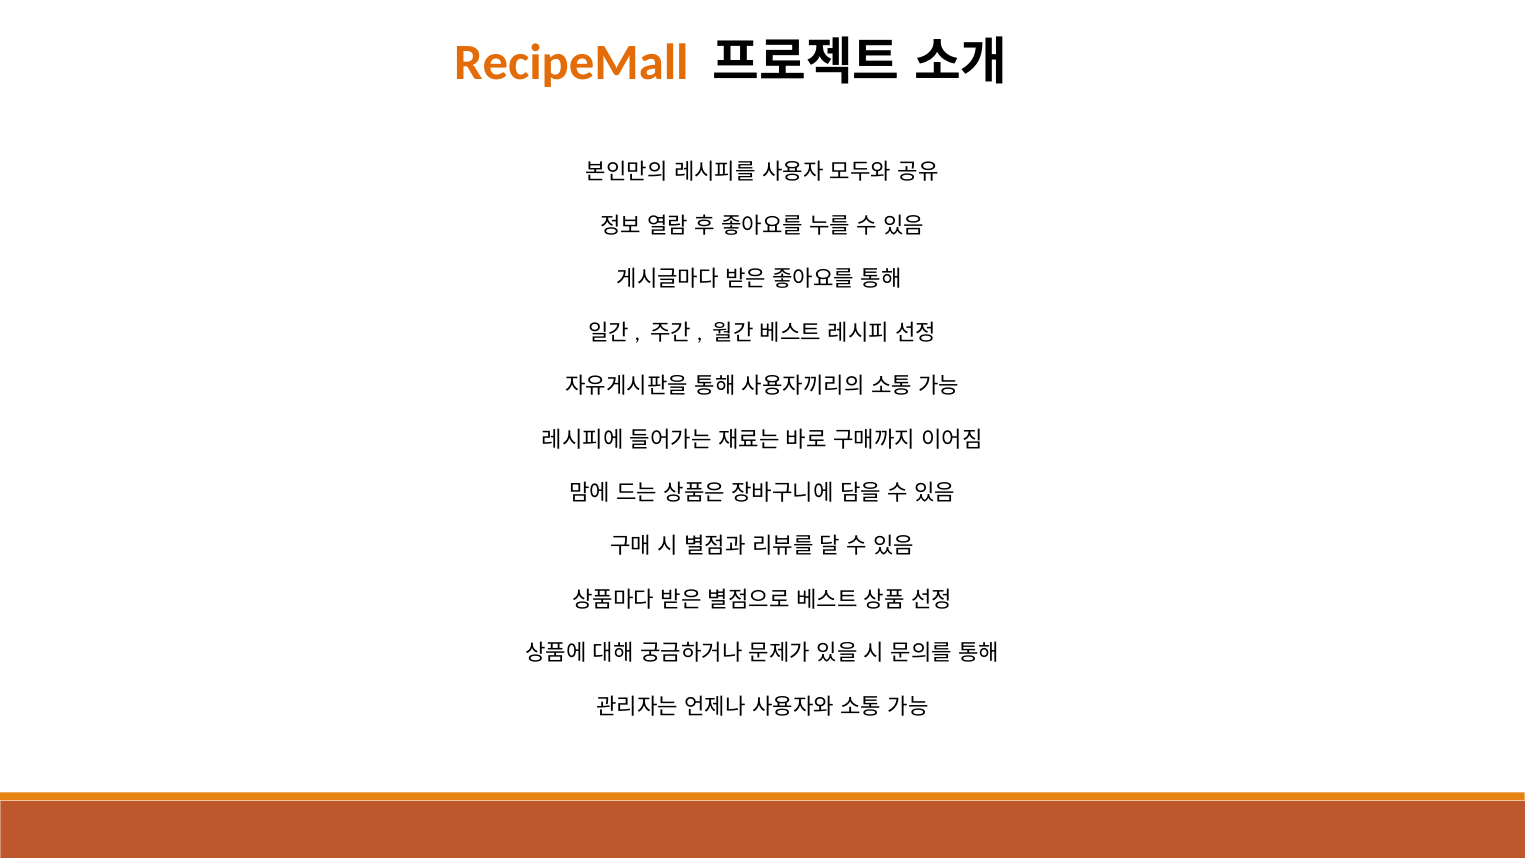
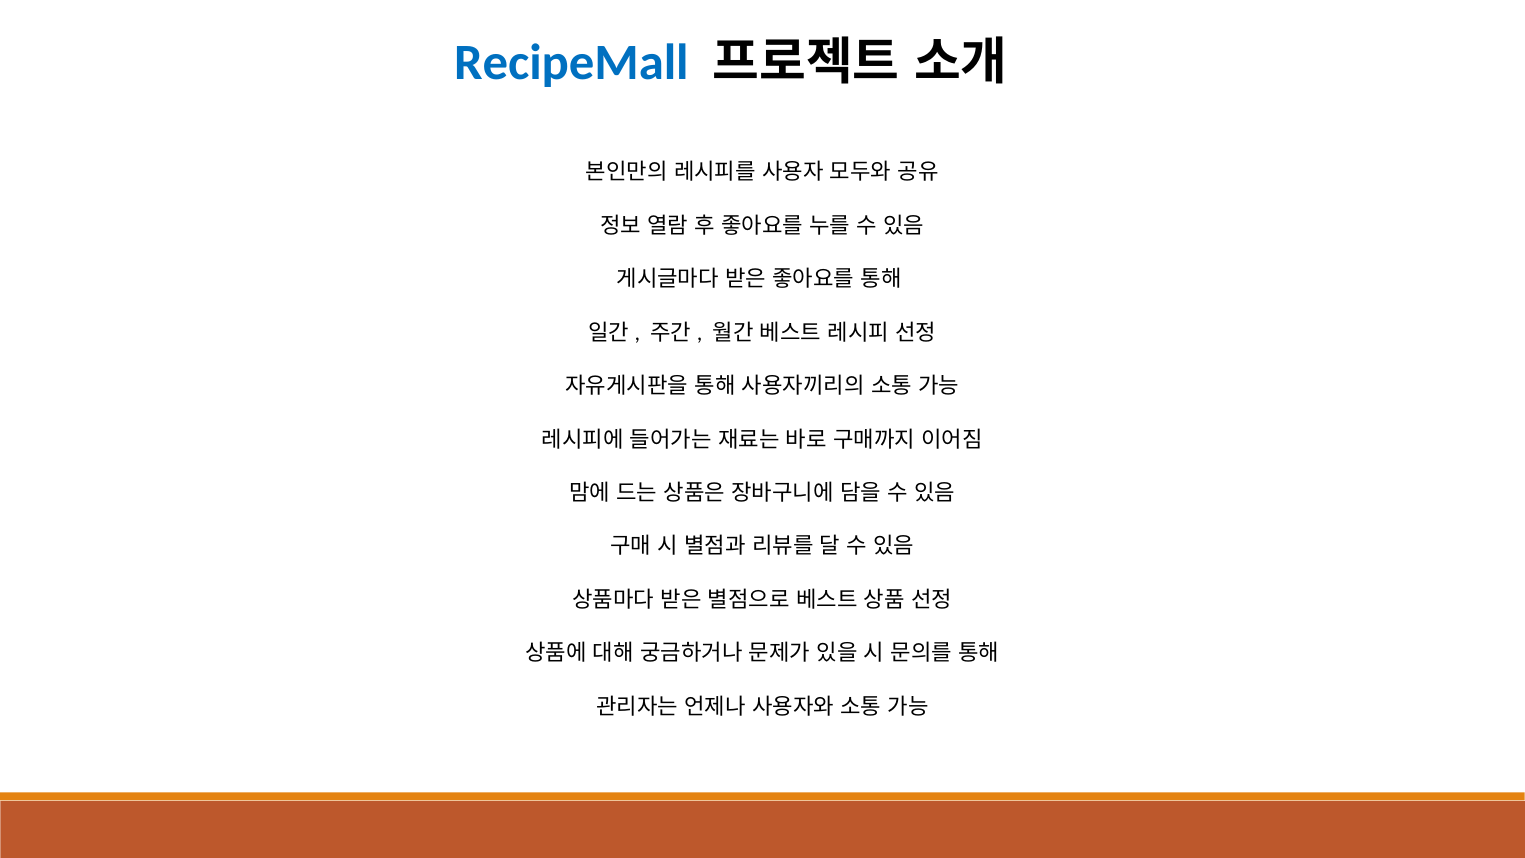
RecipeMall colour: orange -> blue
